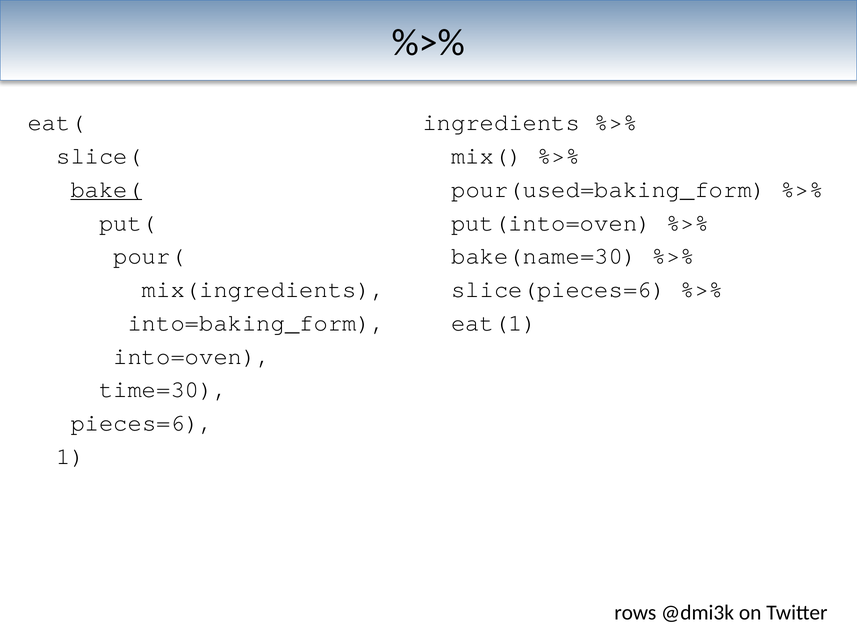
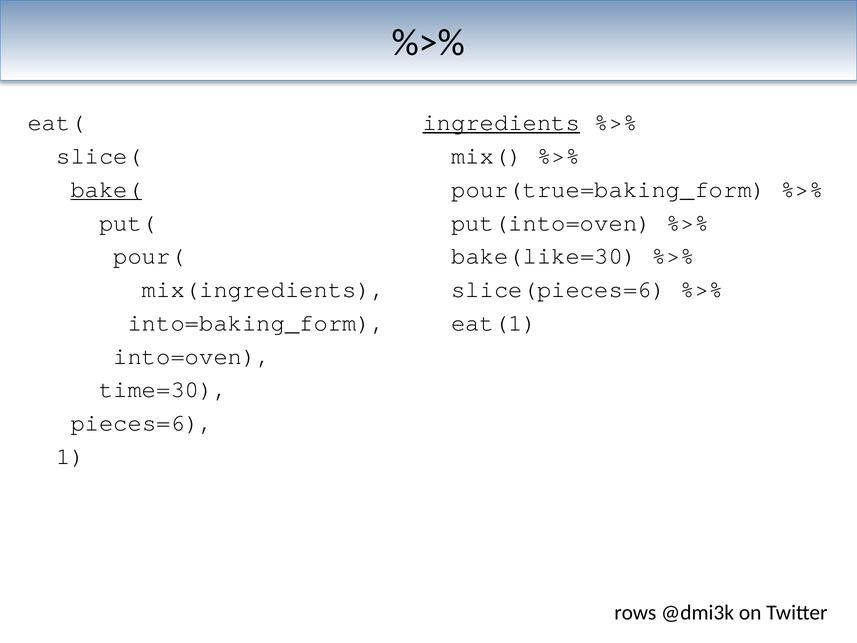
ingredients underline: none -> present
pour(used=baking_form: pour(used=baking_form -> pour(true=baking_form
bake(name=30: bake(name=30 -> bake(like=30
